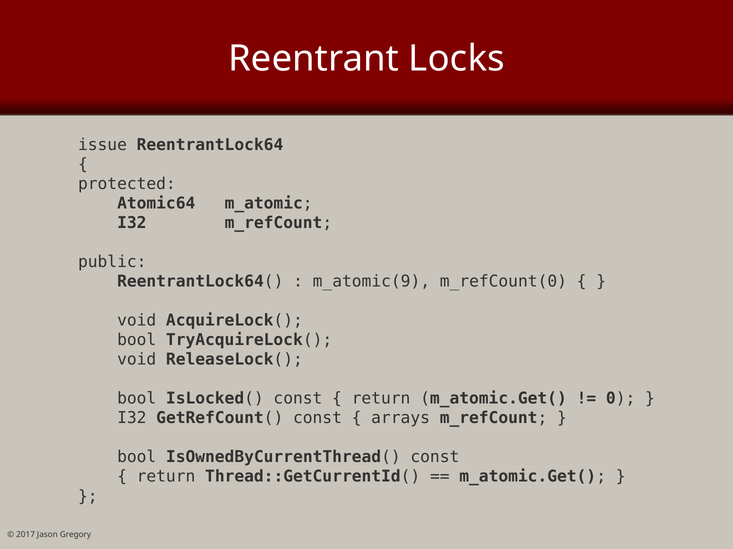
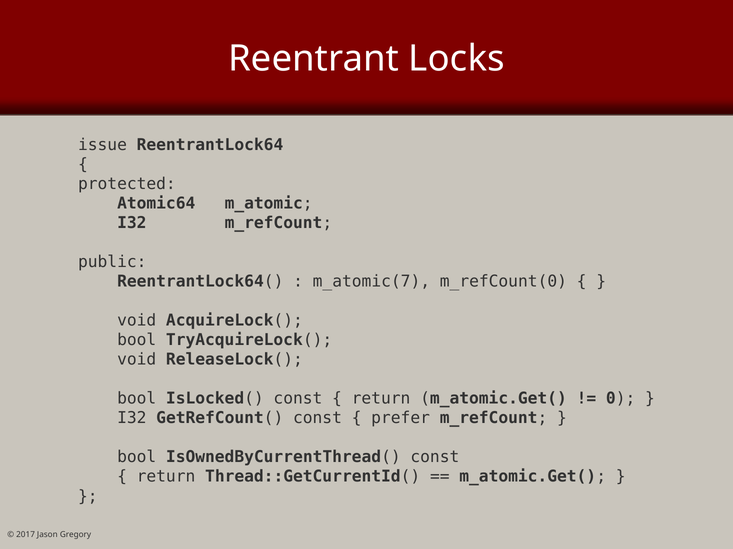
m_atomic(9: m_atomic(9 -> m_atomic(7
arrays: arrays -> prefer
